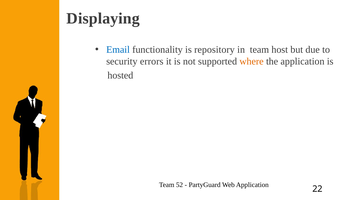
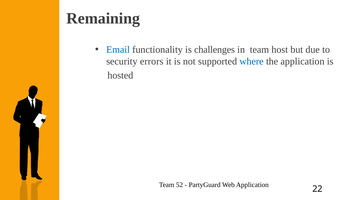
Displaying: Displaying -> Remaining
repository: repository -> challenges
where colour: orange -> blue
